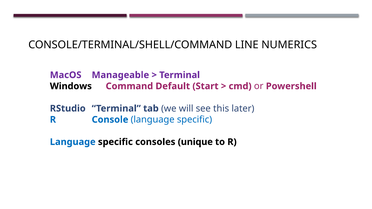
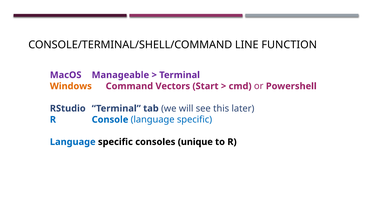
NUMERICS: NUMERICS -> FUNCTION
Windows colour: black -> orange
Default: Default -> Vectors
